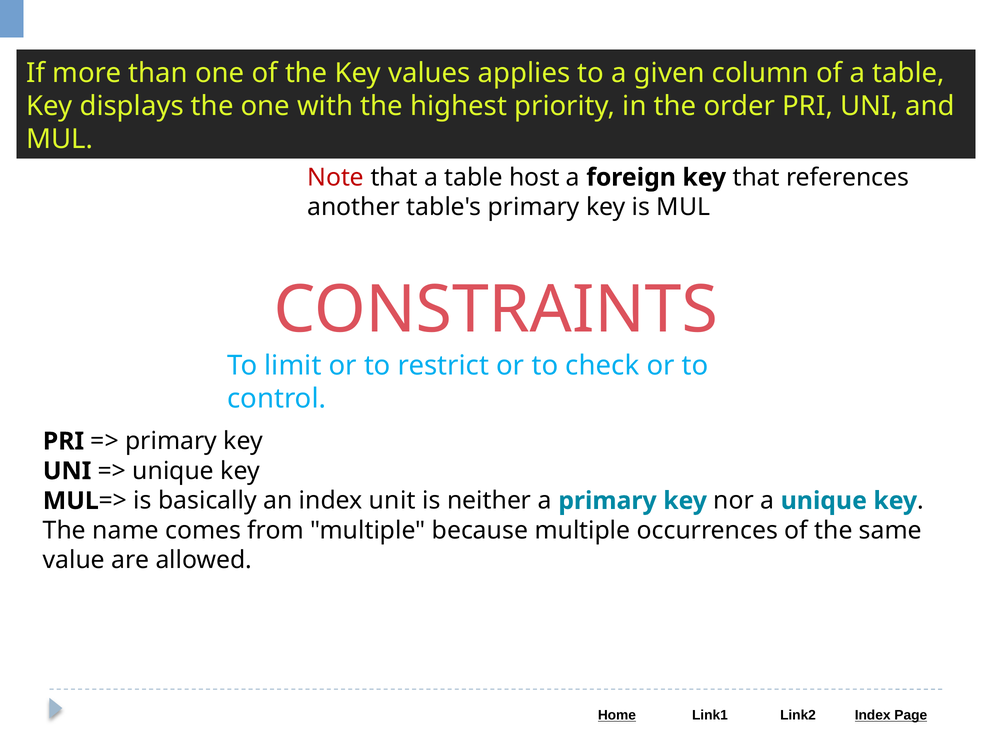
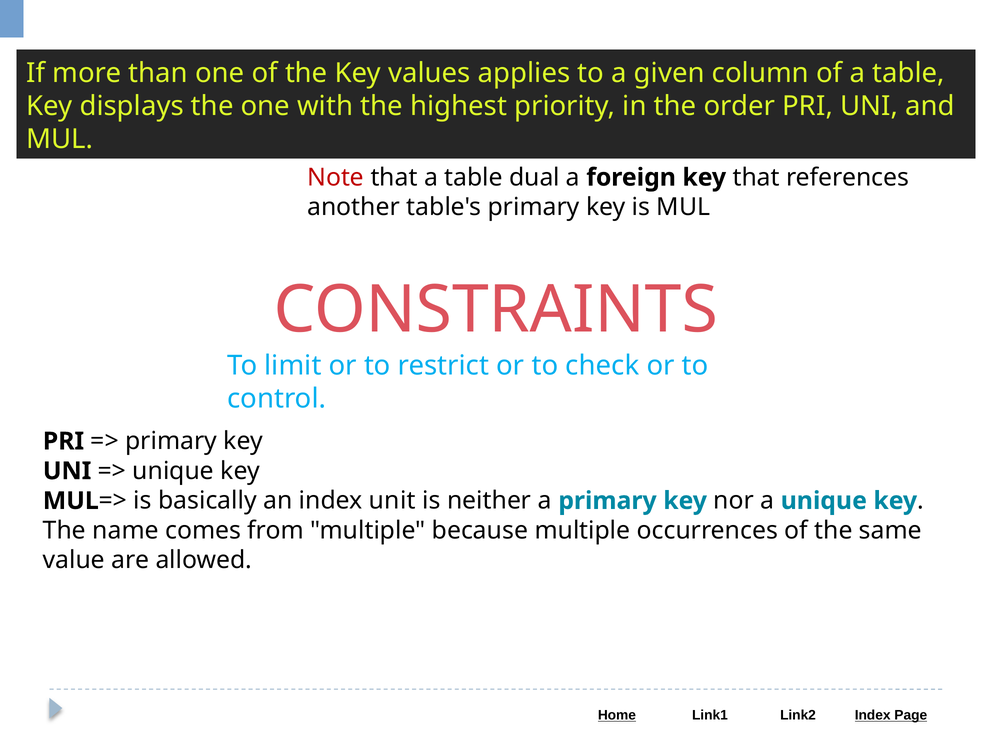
host: host -> dual
